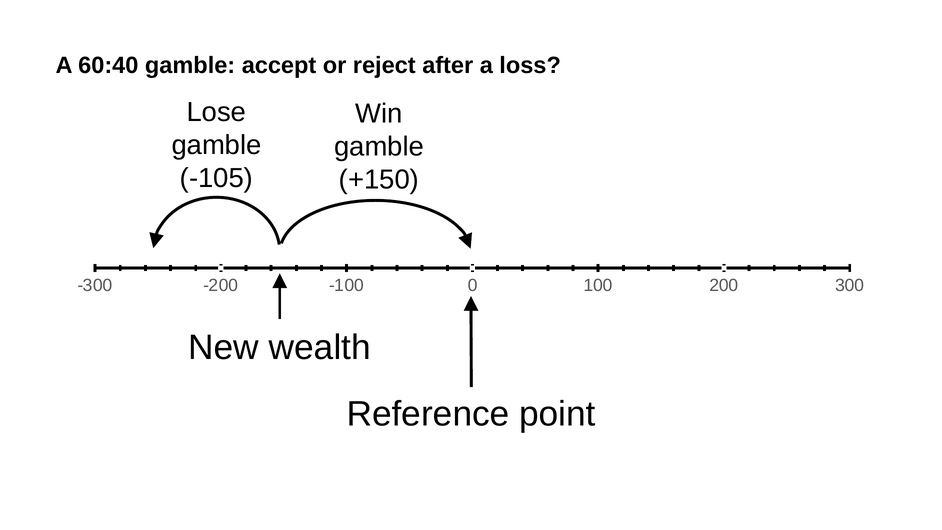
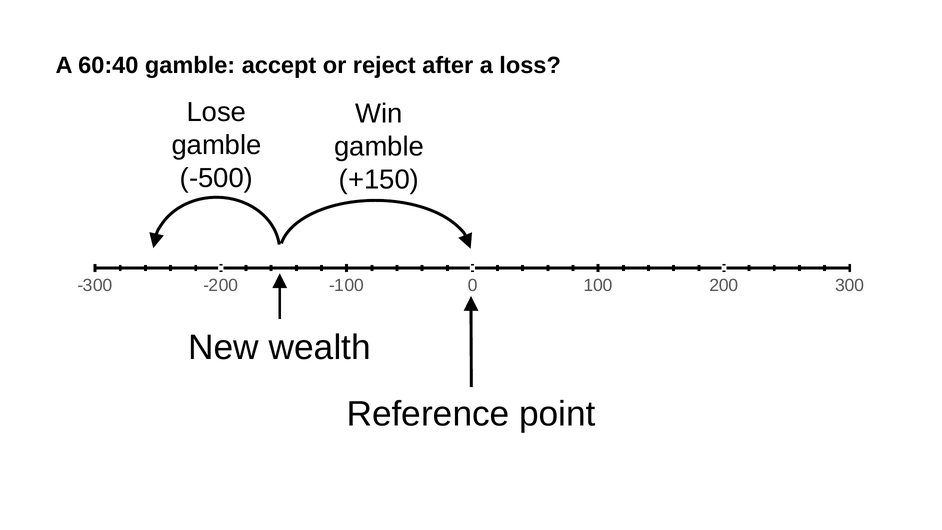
-105: -105 -> -500
